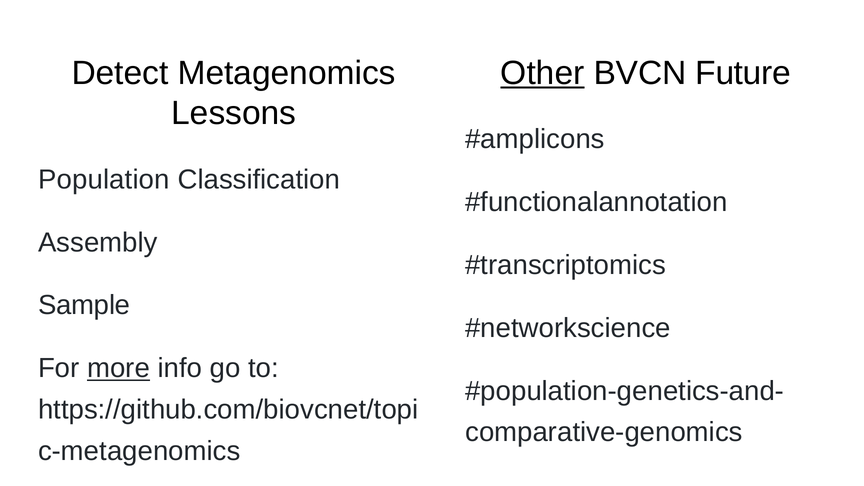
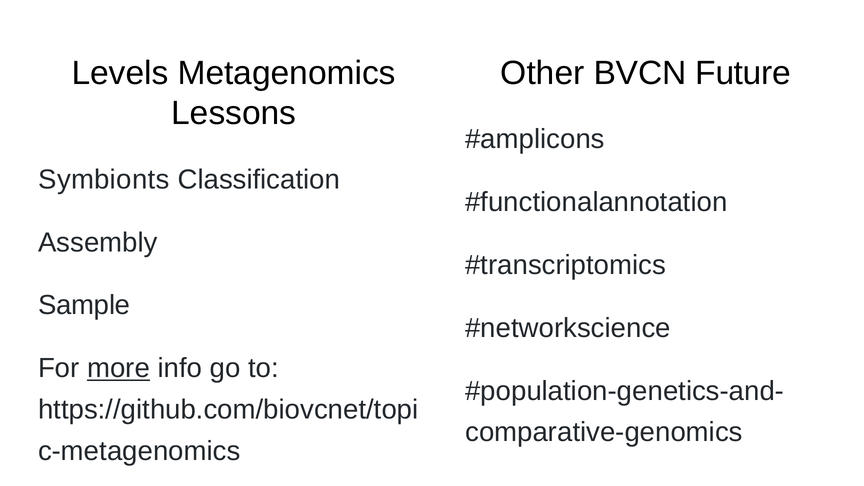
Detect: Detect -> Levels
Other underline: present -> none
Population: Population -> Symbionts
